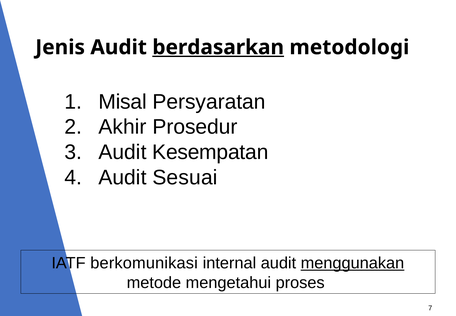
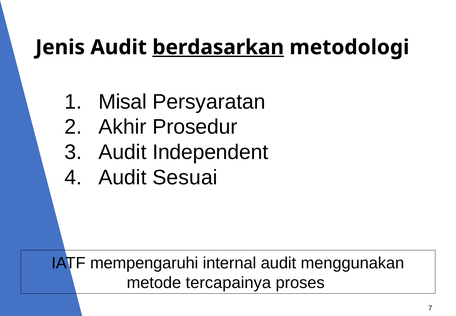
Kesempatan: Kesempatan -> Independent
berkomunikasi: berkomunikasi -> mempengaruhi
menggunakan underline: present -> none
mengetahui: mengetahui -> tercapainya
